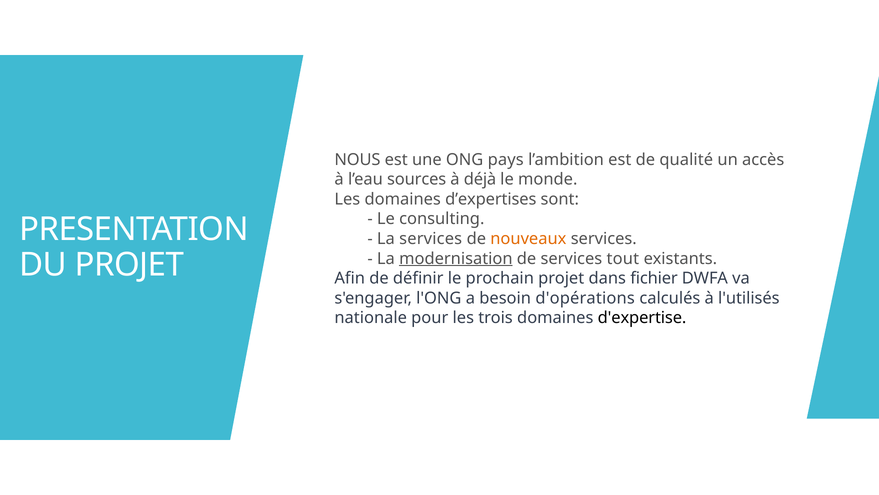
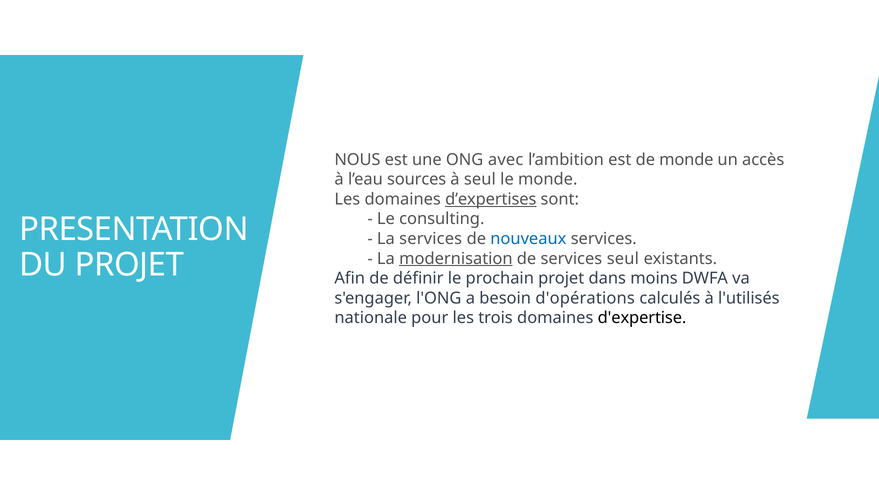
pays: pays -> avec
de qualité: qualité -> monde
à déjà: déjà -> seul
d’expertises underline: none -> present
nouveaux colour: orange -> blue
services tout: tout -> seul
fichier: fichier -> moins
